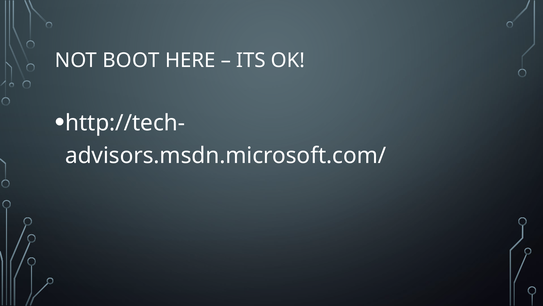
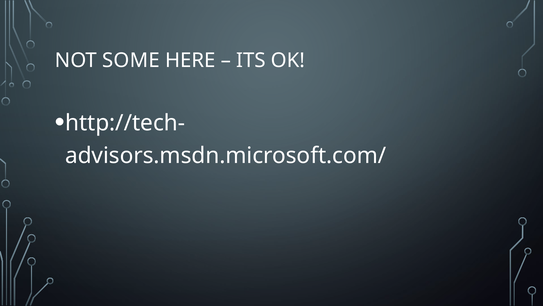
BOOT: BOOT -> SOME
